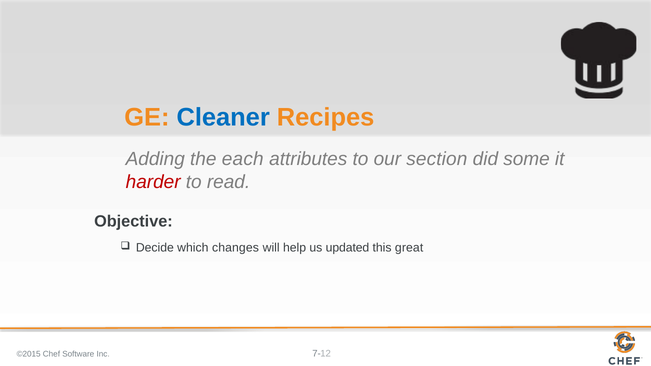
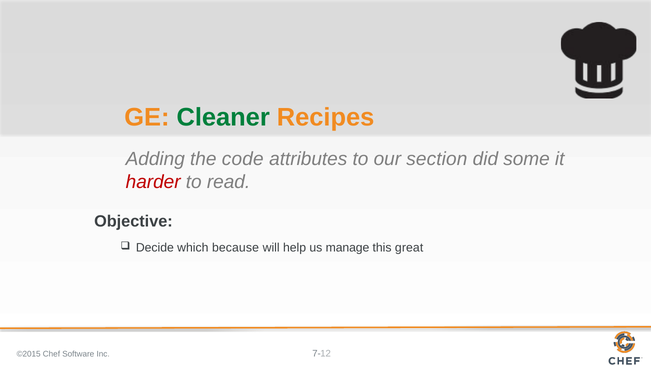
Cleaner colour: blue -> green
each: each -> code
changes: changes -> because
updated: updated -> manage
